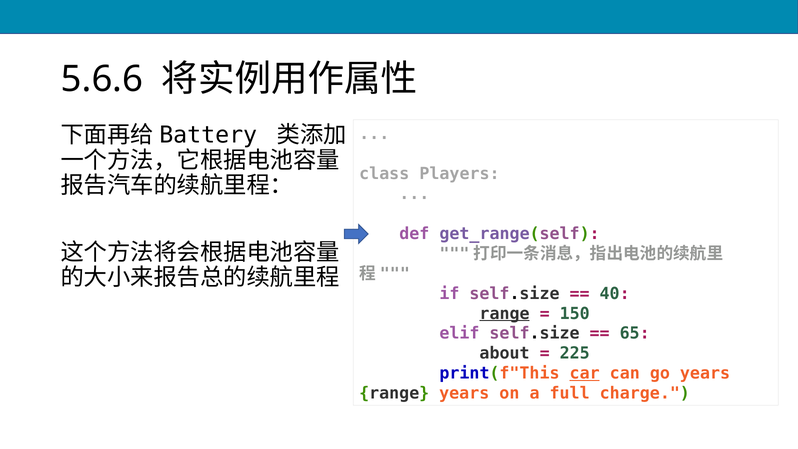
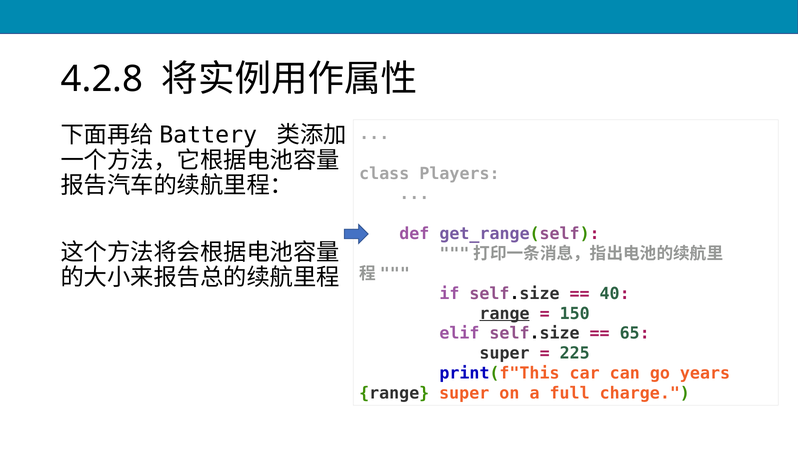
5.6.6: 5.6.6 -> 4.2.8
about at (505, 353): about -> super
car underline: present -> none
range years: years -> super
